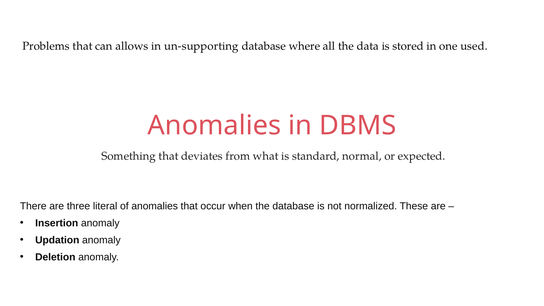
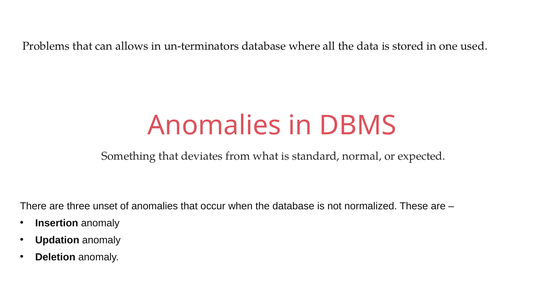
un-supporting: un-supporting -> un-terminators
literal: literal -> unset
